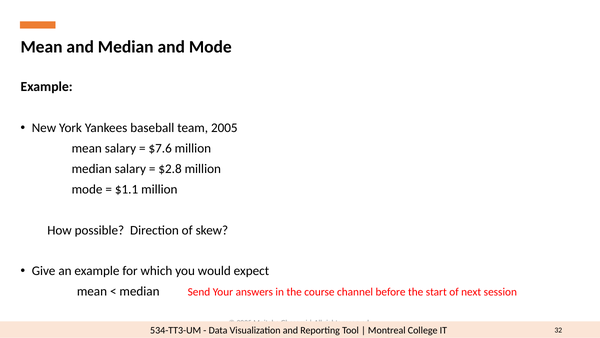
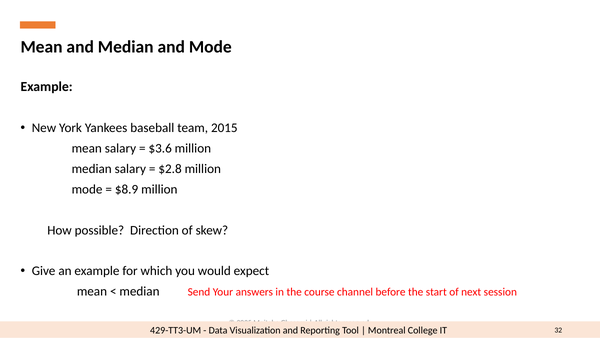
2005: 2005 -> 2015
$7.6: $7.6 -> $3.6
$1.1: $1.1 -> $8.9
534-TT3-UM: 534-TT3-UM -> 429-TT3-UM
